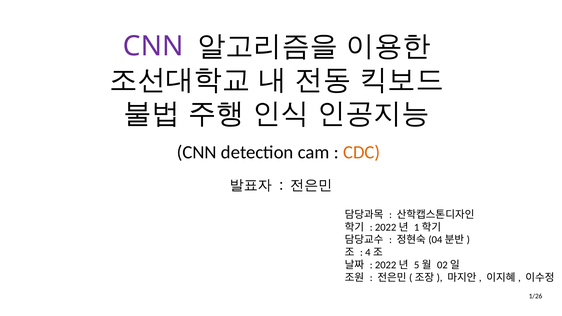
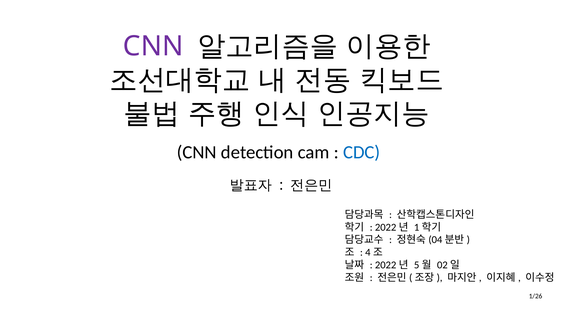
CDC colour: orange -> blue
